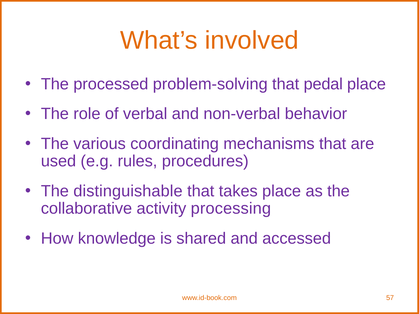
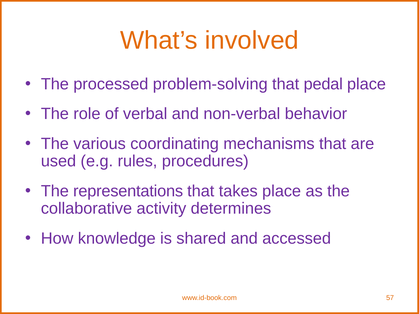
distinguishable: distinguishable -> representations
processing: processing -> determines
